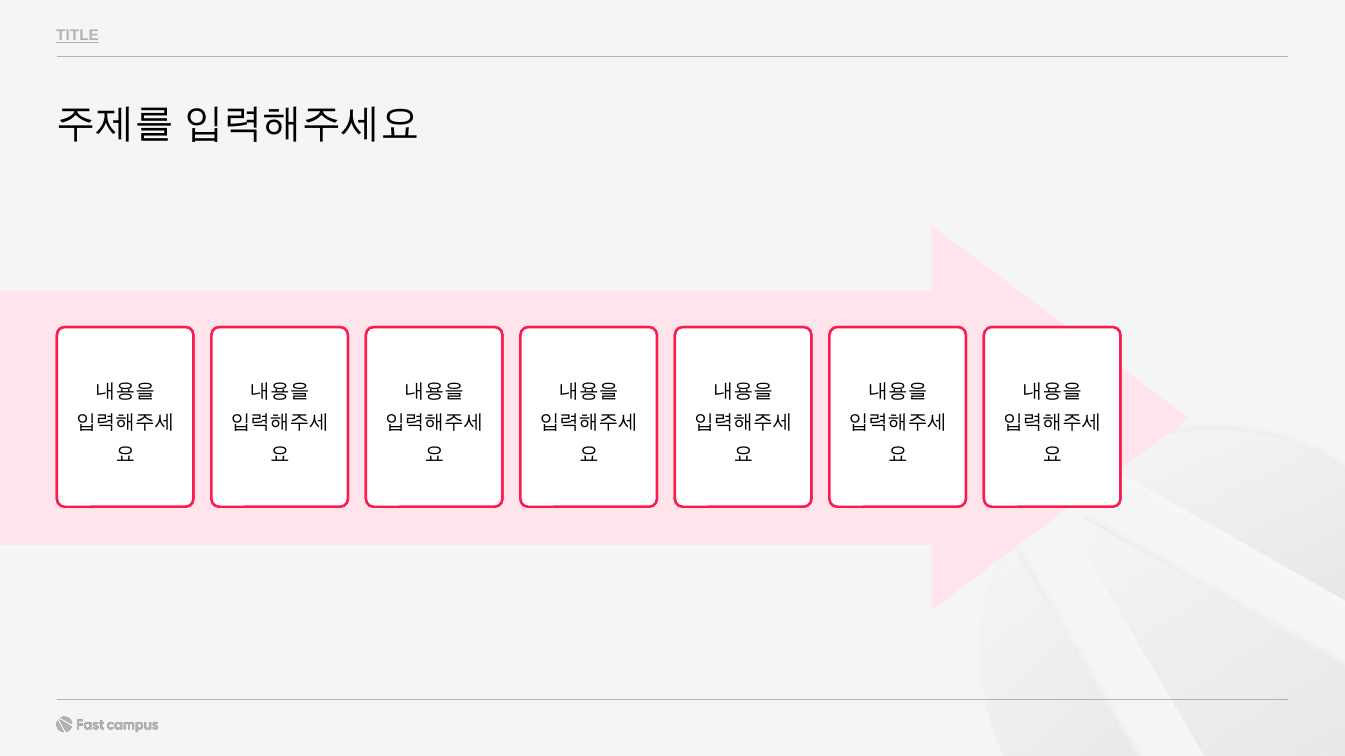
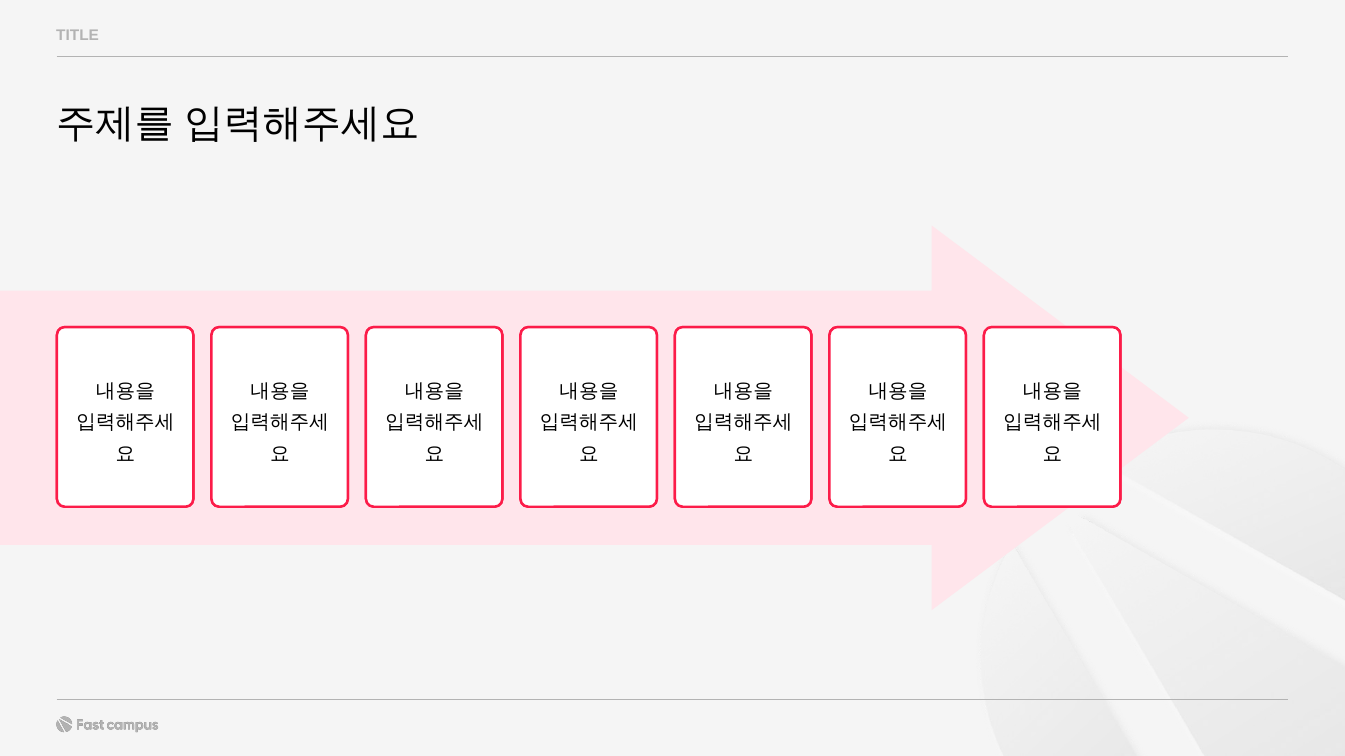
TITLE underline: present -> none
